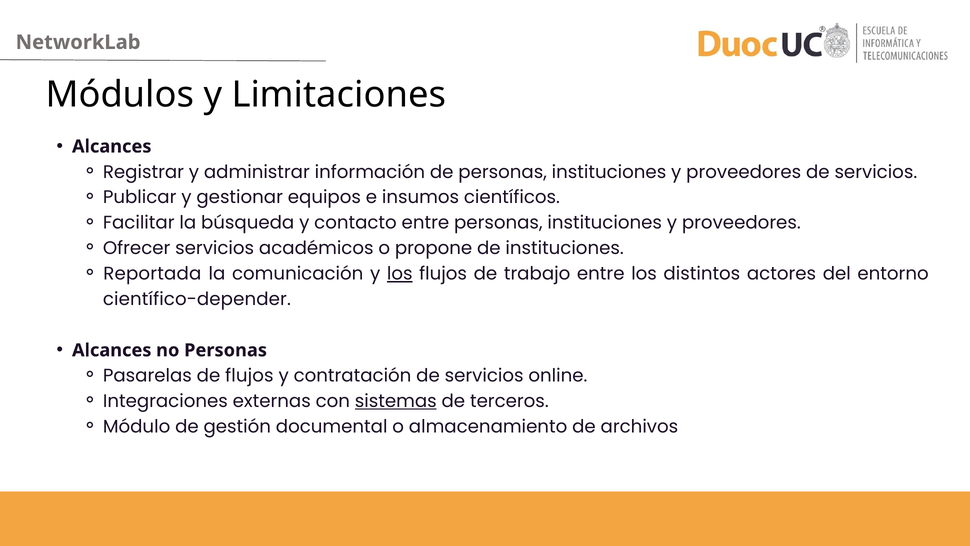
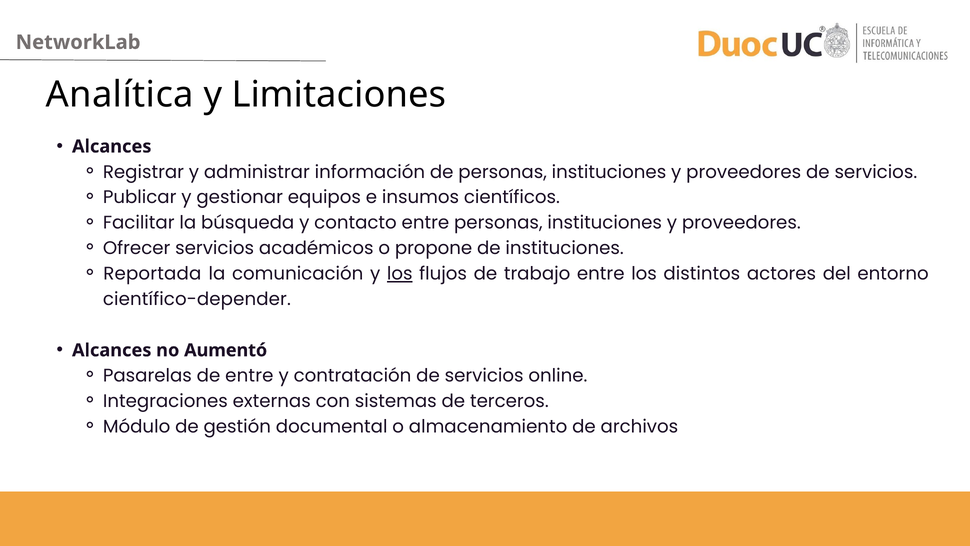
Módulos: Módulos -> Analítica
no Personas: Personas -> Aumentó
de flujos: flujos -> entre
sistemas underline: present -> none
